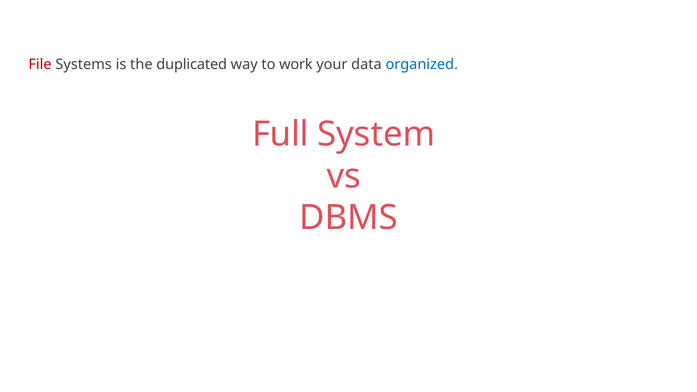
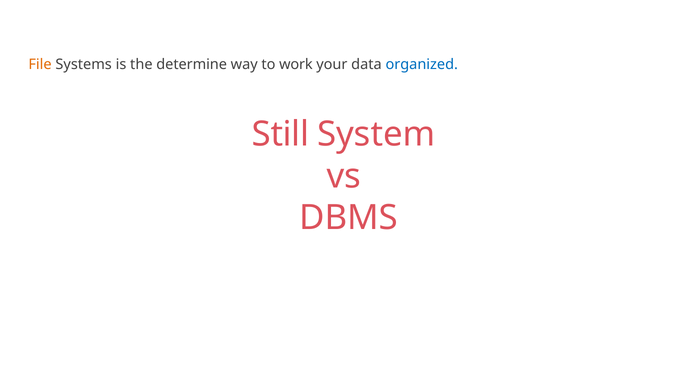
File colour: red -> orange
duplicated: duplicated -> determine
Full: Full -> Still
